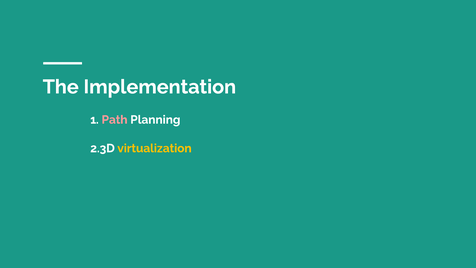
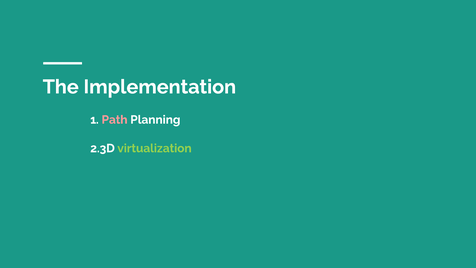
virtualization colour: yellow -> light green
